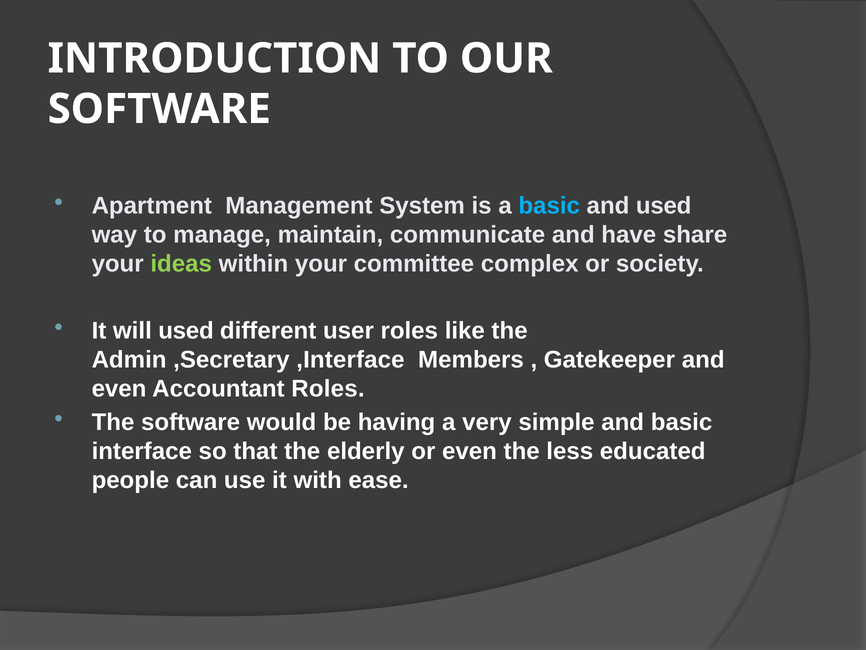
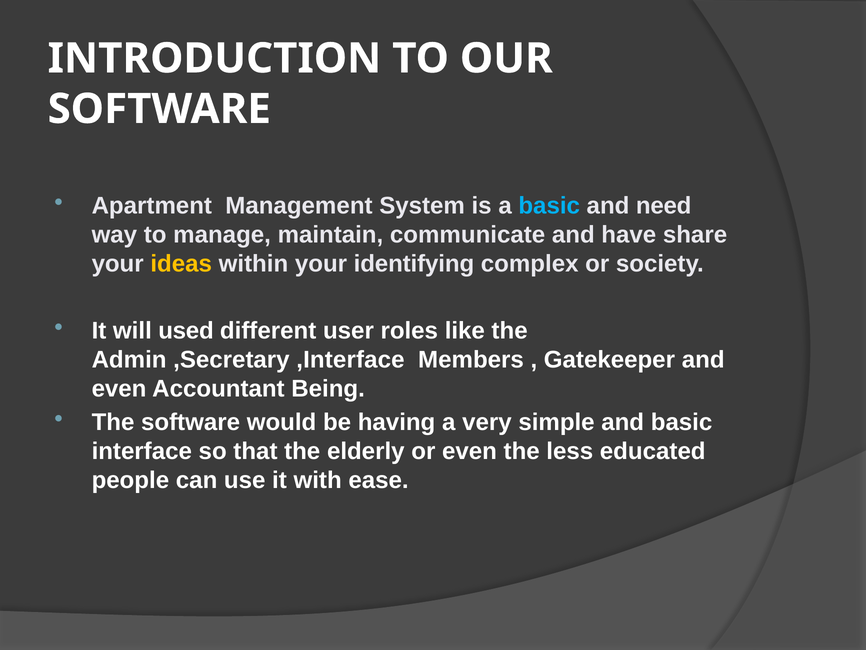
and used: used -> need
ideas colour: light green -> yellow
committee: committee -> identifying
Accountant Roles: Roles -> Being
